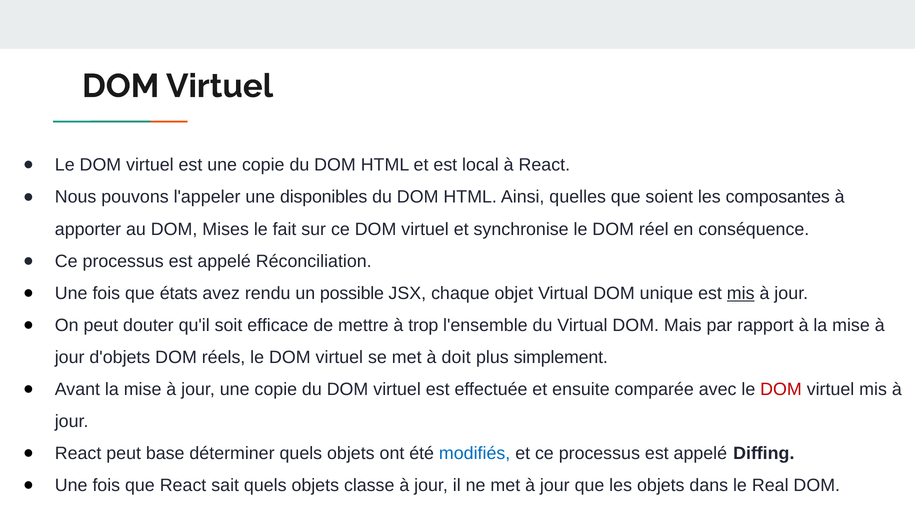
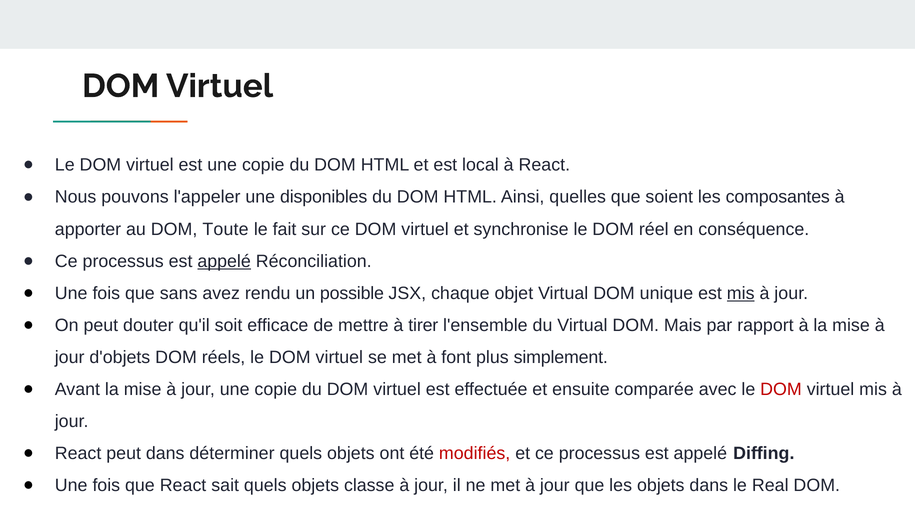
Mises: Mises -> Toute
appelé at (224, 261) underline: none -> present
états: états -> sans
trop: trop -> tirer
doit: doit -> font
peut base: base -> dans
modifiés colour: blue -> red
